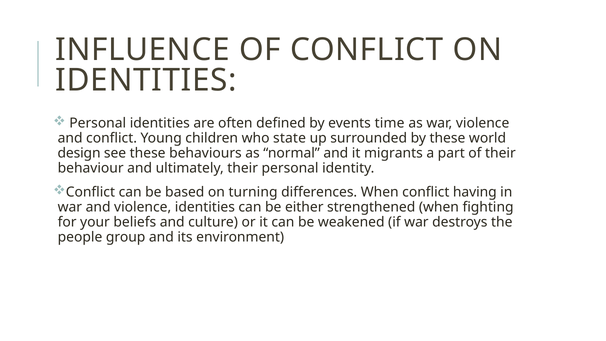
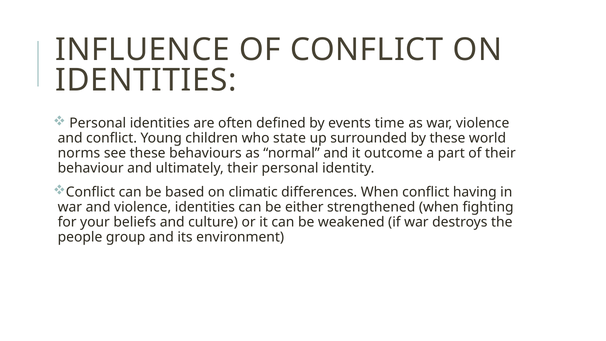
design: design -> norms
migrants: migrants -> outcome
turning: turning -> climatic
